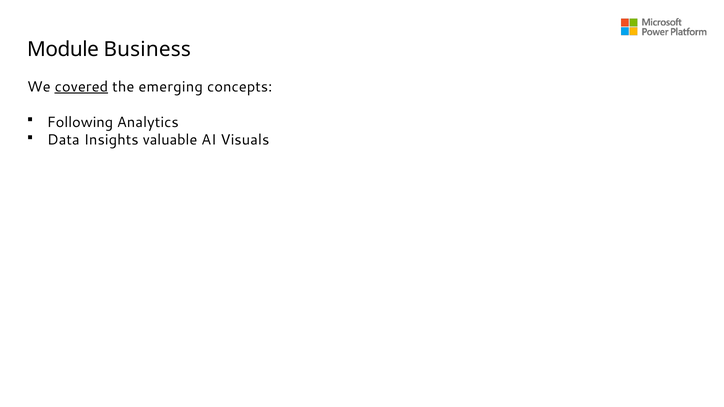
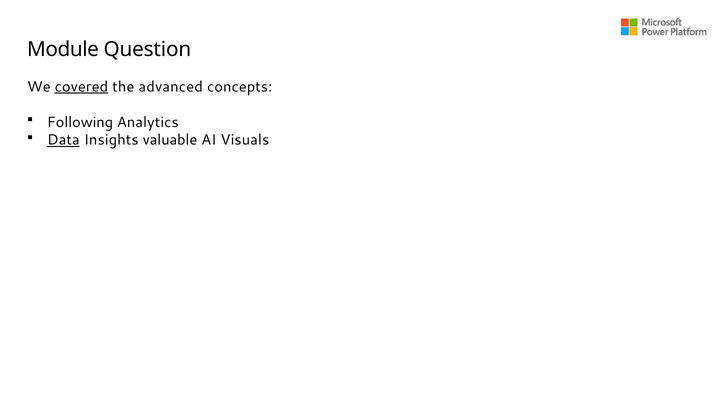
Business: Business -> Question
emerging: emerging -> advanced
Data underline: none -> present
